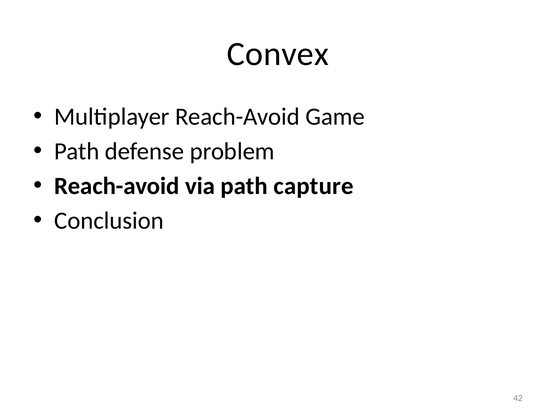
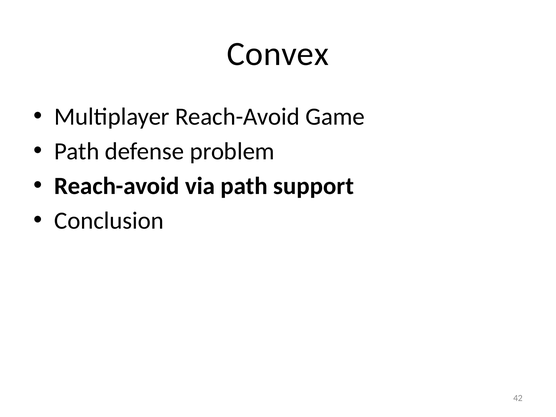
capture: capture -> support
